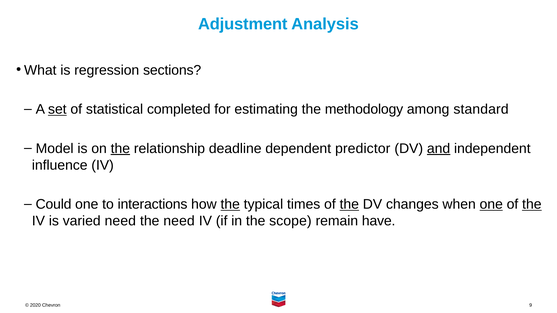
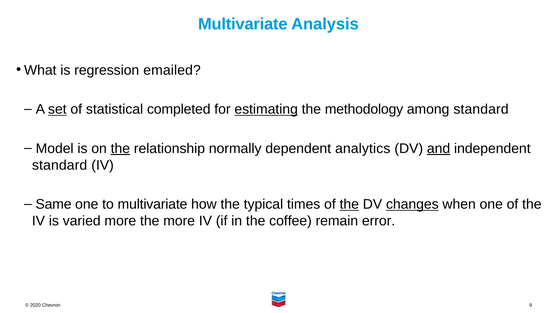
Adjustment at (243, 24): Adjustment -> Multivariate
sections: sections -> emailed
estimating underline: none -> present
deadline: deadline -> normally
predictor: predictor -> analytics
influence at (60, 165): influence -> standard
Could: Could -> Same
to interactions: interactions -> multivariate
the at (230, 205) underline: present -> none
changes underline: none -> present
one at (491, 205) underline: present -> none
the at (532, 205) underline: present -> none
varied need: need -> more
the need: need -> more
scope: scope -> coffee
have: have -> error
